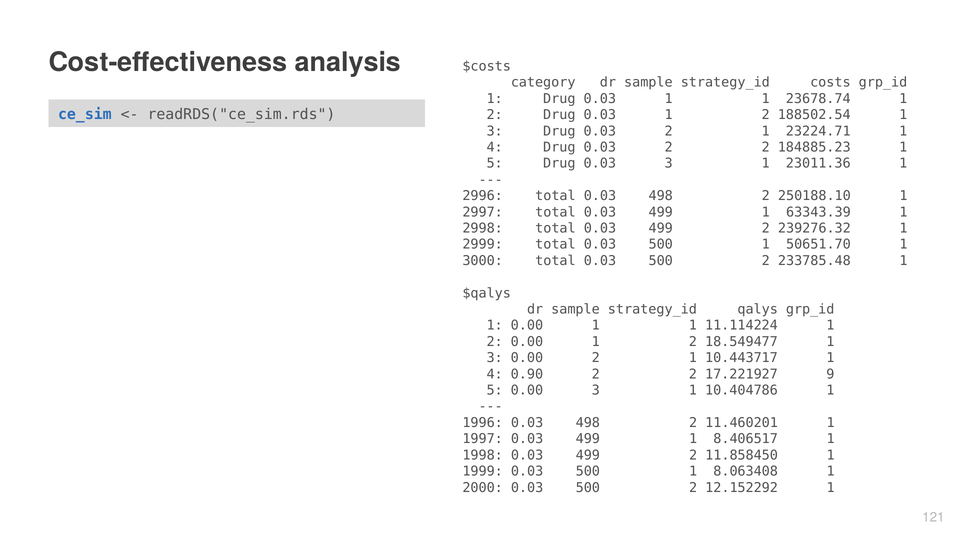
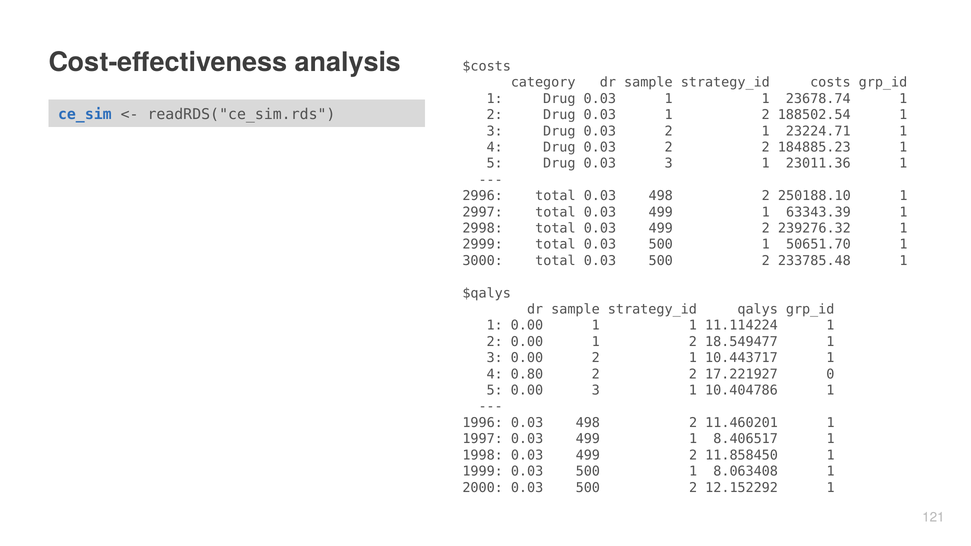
0.90: 0.90 -> 0.80
9: 9 -> 0
